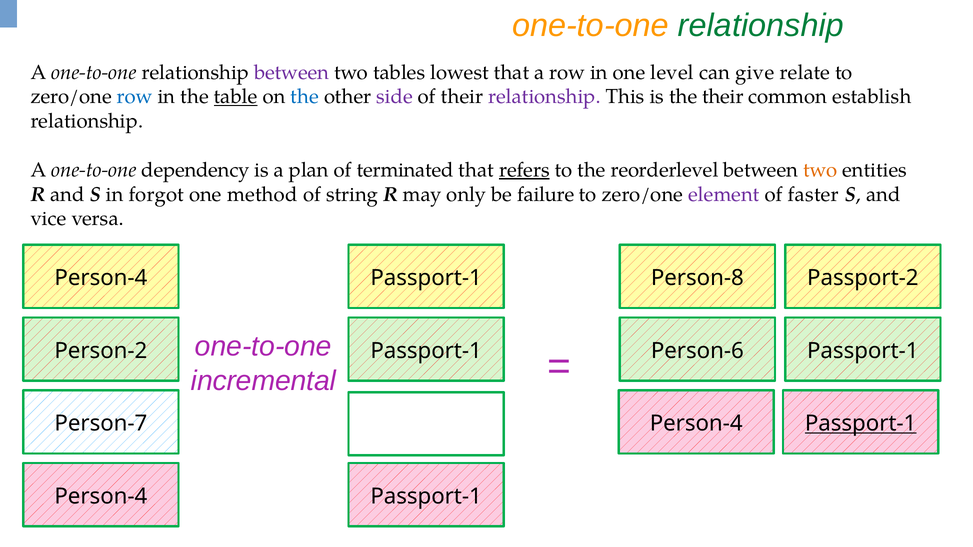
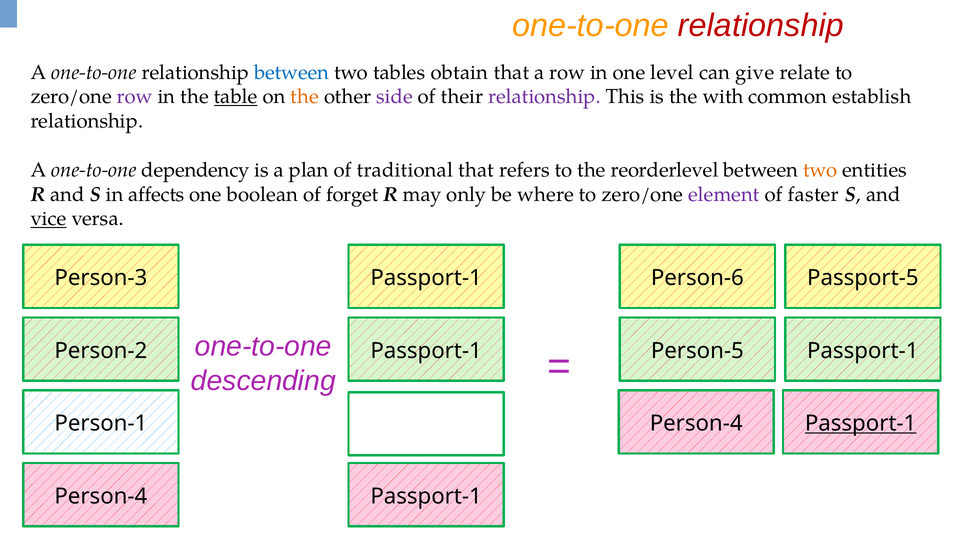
relationship at (761, 25) colour: green -> red
between at (292, 72) colour: purple -> blue
lowest: lowest -> obtain
row at (135, 97) colour: blue -> purple
the at (305, 97) colour: blue -> orange
the their: their -> with
terminated: terminated -> traditional
refers underline: present -> none
forgot: forgot -> affects
method: method -> boolean
string: string -> forget
failure: failure -> where
vice underline: none -> present
Person-4 at (101, 278): Person-4 -> Person-3
Person-8: Person-8 -> Person-6
Passport-2: Passport-2 -> Passport-5
Person-6: Person-6 -> Person-5
incremental: incremental -> descending
Person-7: Person-7 -> Person-1
